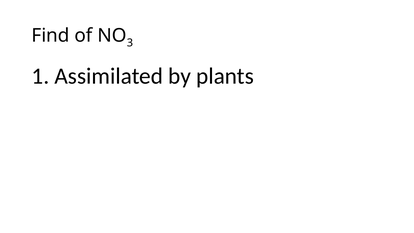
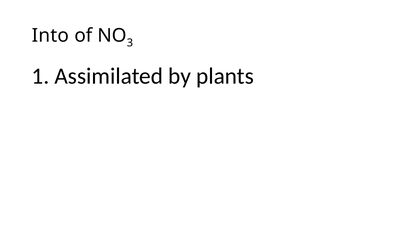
Find: Find -> Into
